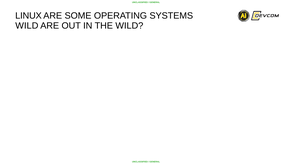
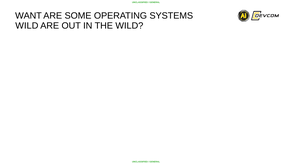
LINUX: LINUX -> WANT
